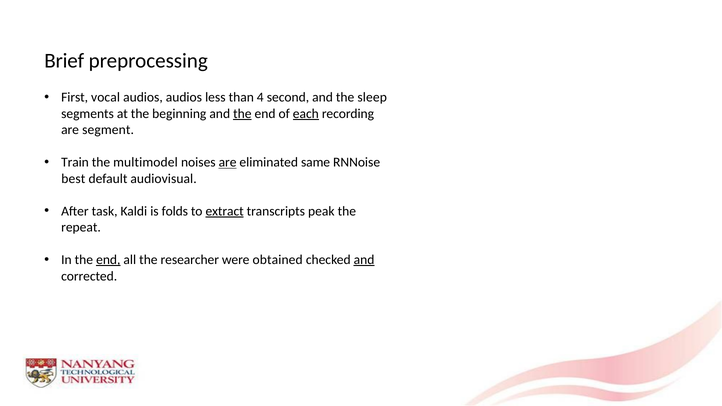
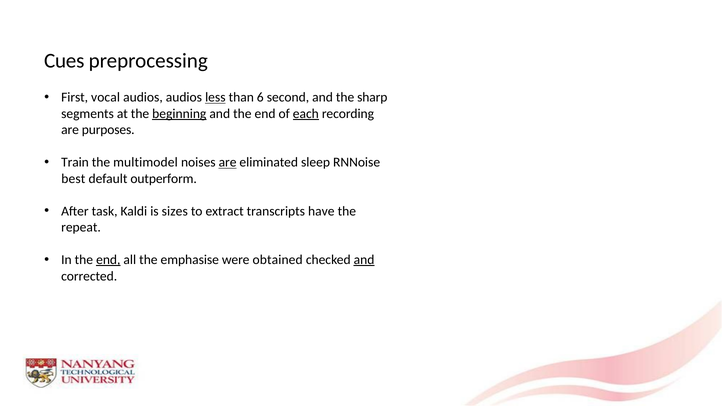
Brief: Brief -> Cues
less underline: none -> present
4: 4 -> 6
sleep: sleep -> sharp
beginning underline: none -> present
the at (242, 114) underline: present -> none
segment: segment -> purposes
same: same -> sleep
audiovisual: audiovisual -> outperform
folds: folds -> sizes
extract underline: present -> none
peak: peak -> have
researcher: researcher -> emphasise
